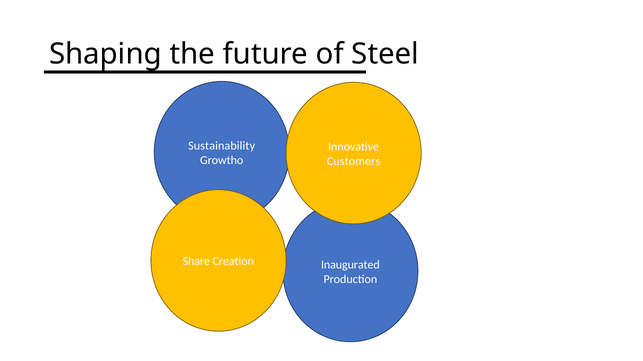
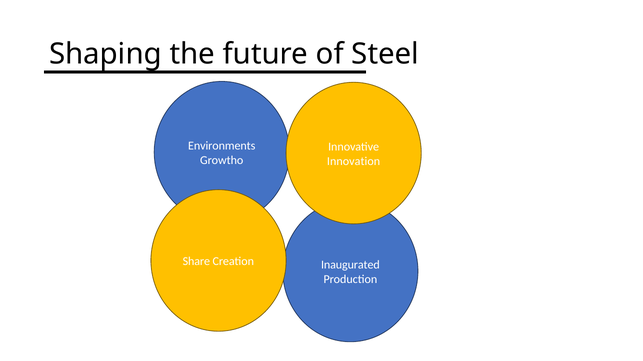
Sustainability: Sustainability -> Environments
Customers: Customers -> Innovation
